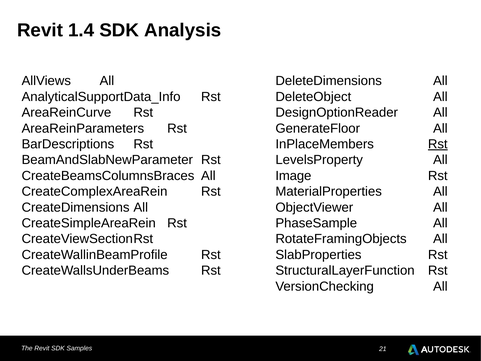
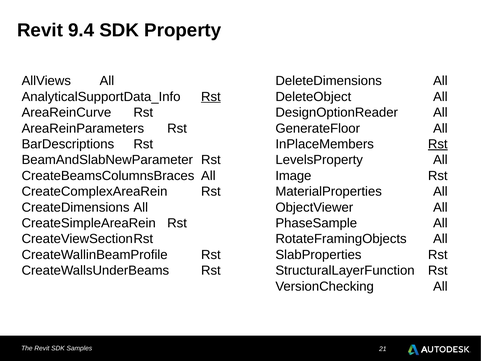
1.4: 1.4 -> 9.4
Analysis: Analysis -> Property
Rst at (211, 97) underline: none -> present
